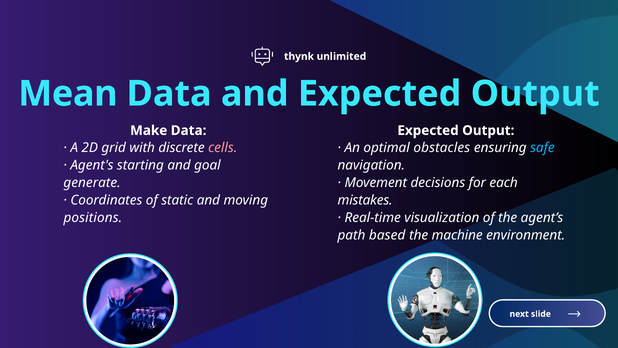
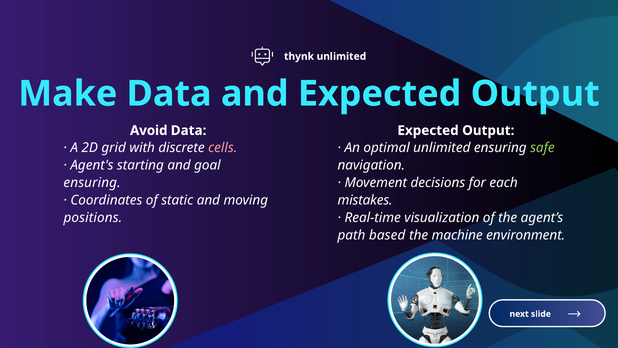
Mean: Mean -> Make
Make: Make -> Avoid
optimal obstacles: obstacles -> unlimited
safe colour: light blue -> light green
generate at (92, 183): generate -> ensuring
